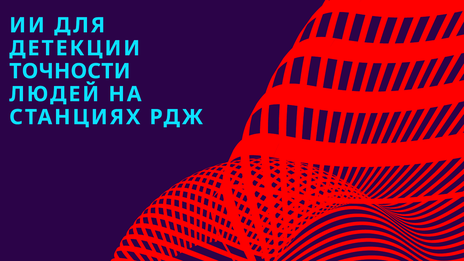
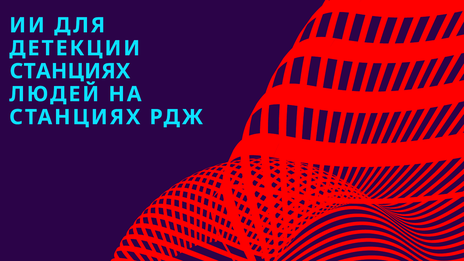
ТОЧНОСТИ at (70, 71): ТОЧНОСТИ -> СТАНЦИЯХ
